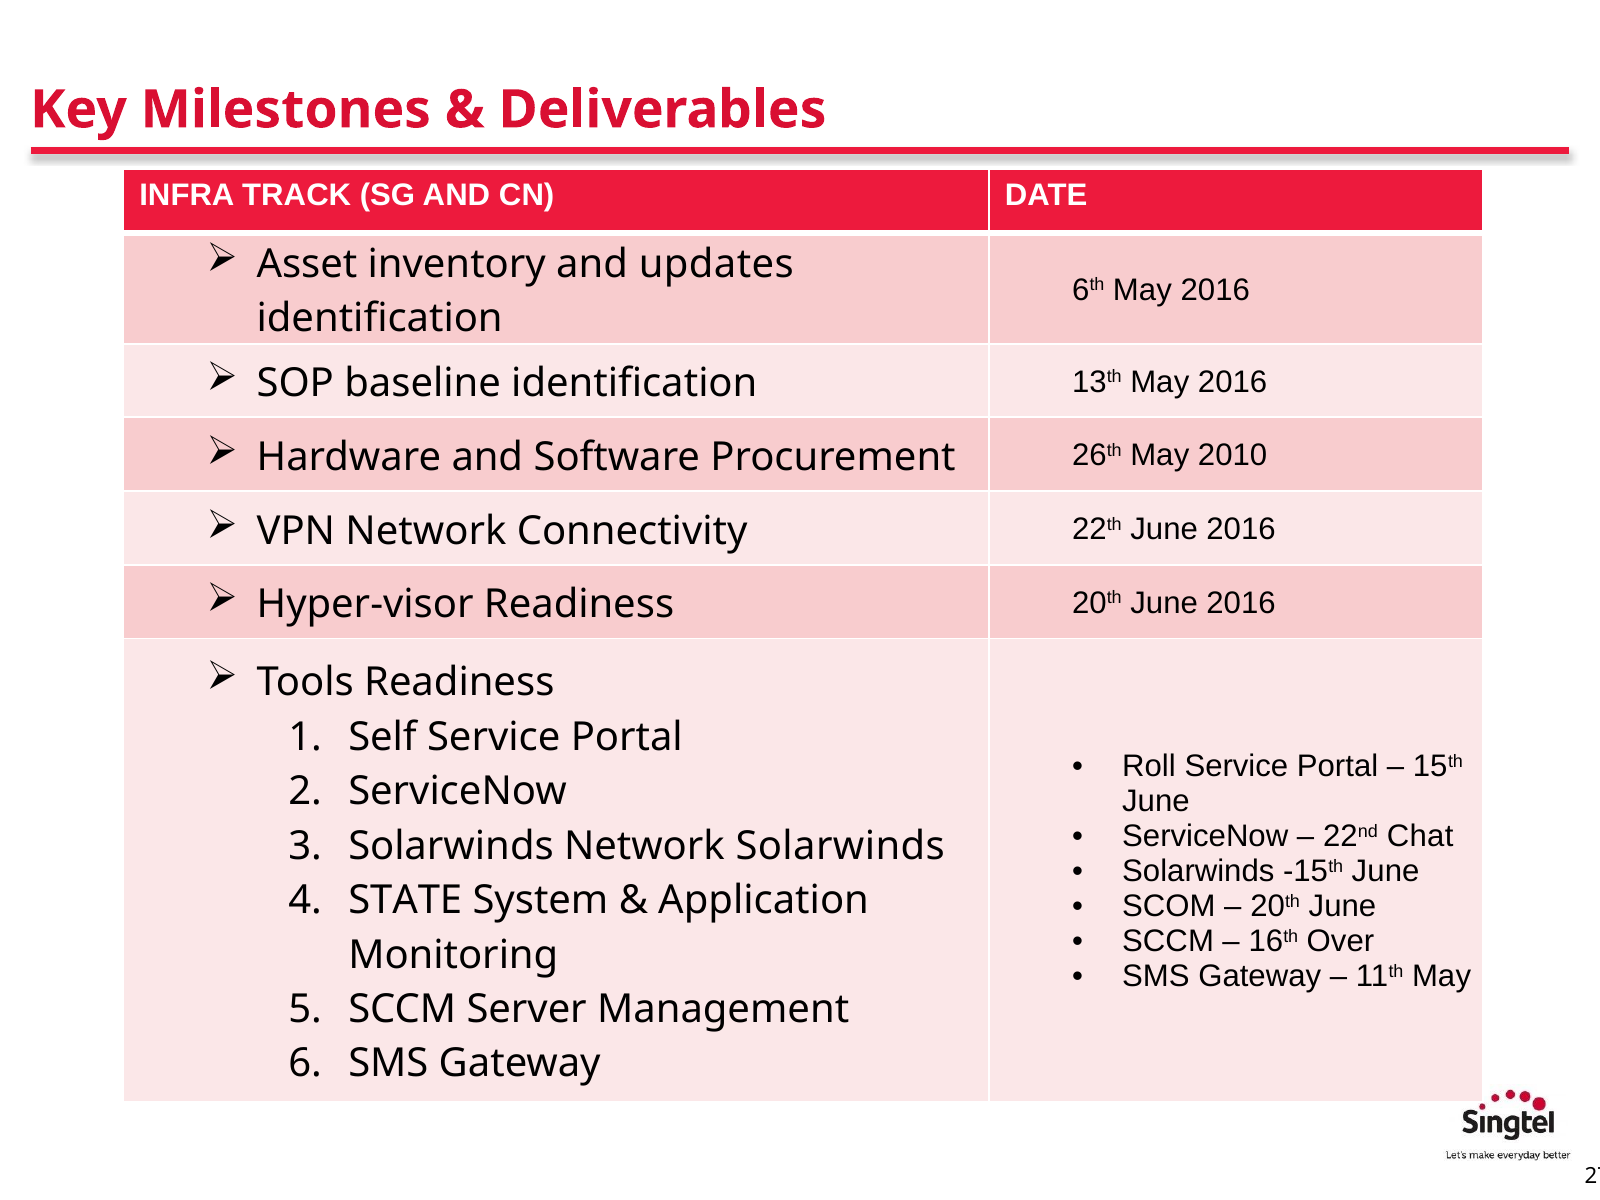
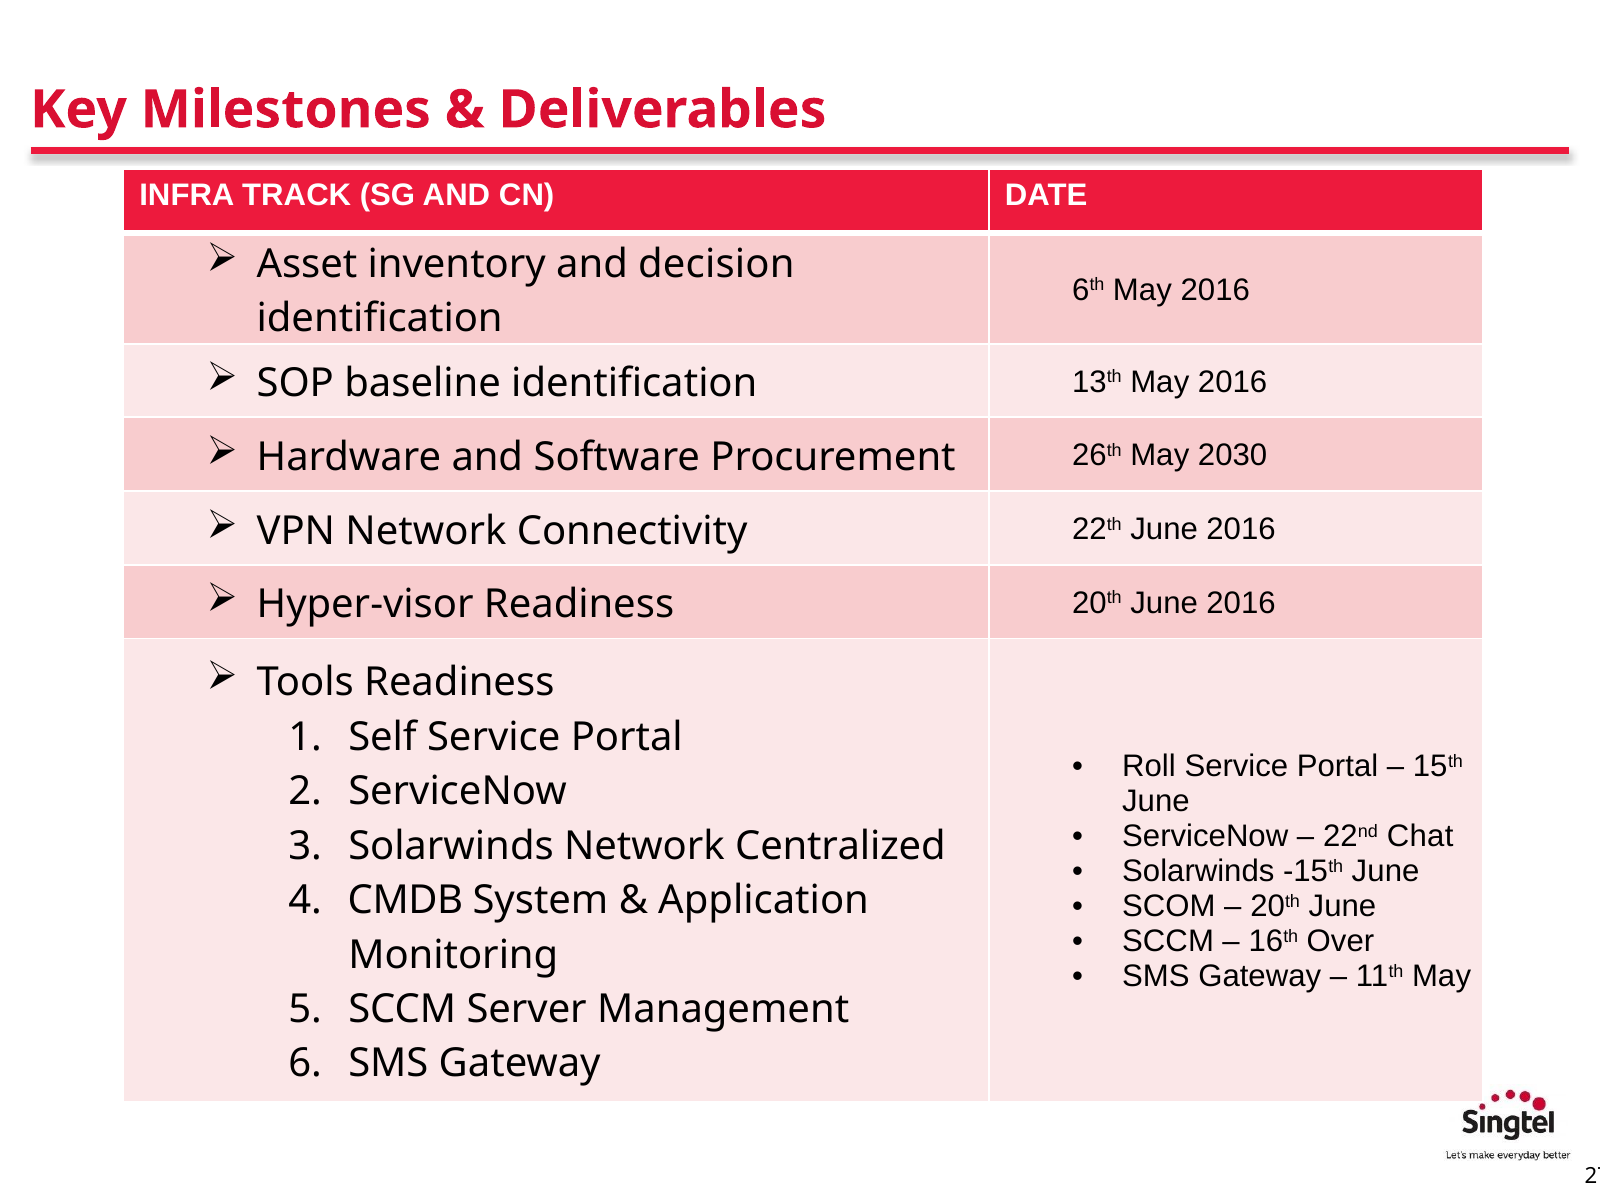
updates: updates -> decision
2010: 2010 -> 2030
Network Solarwinds: Solarwinds -> Centralized
STATE: STATE -> CMDB
